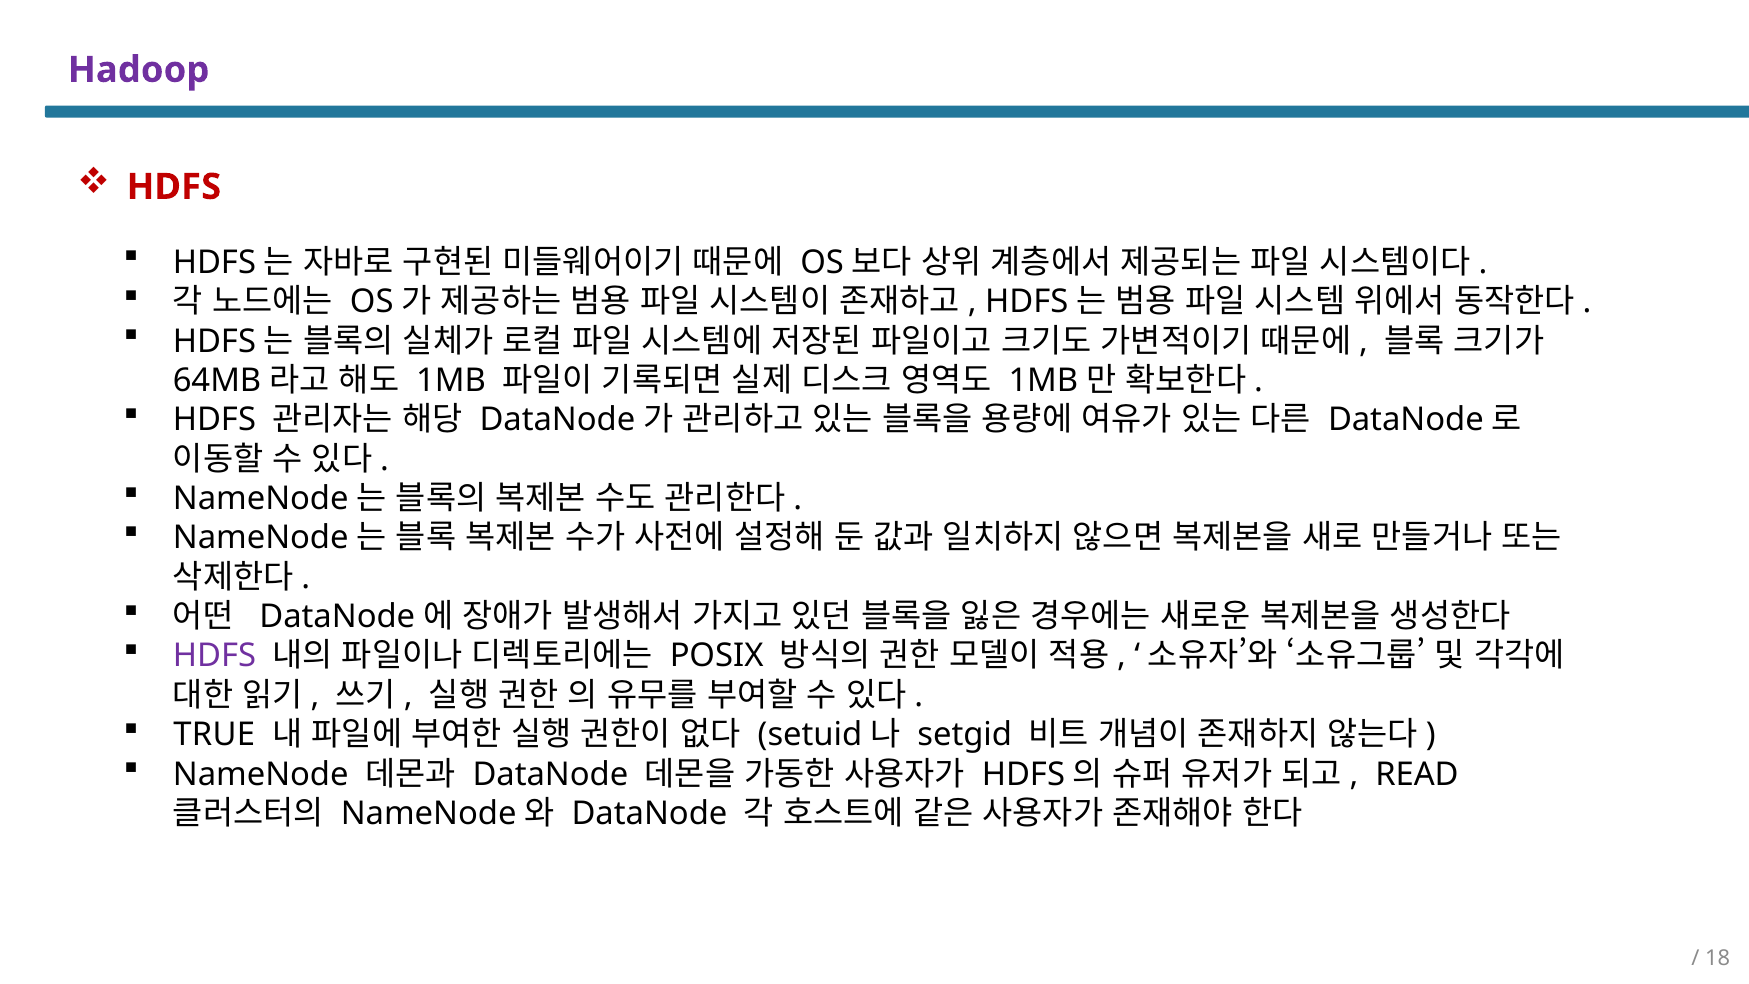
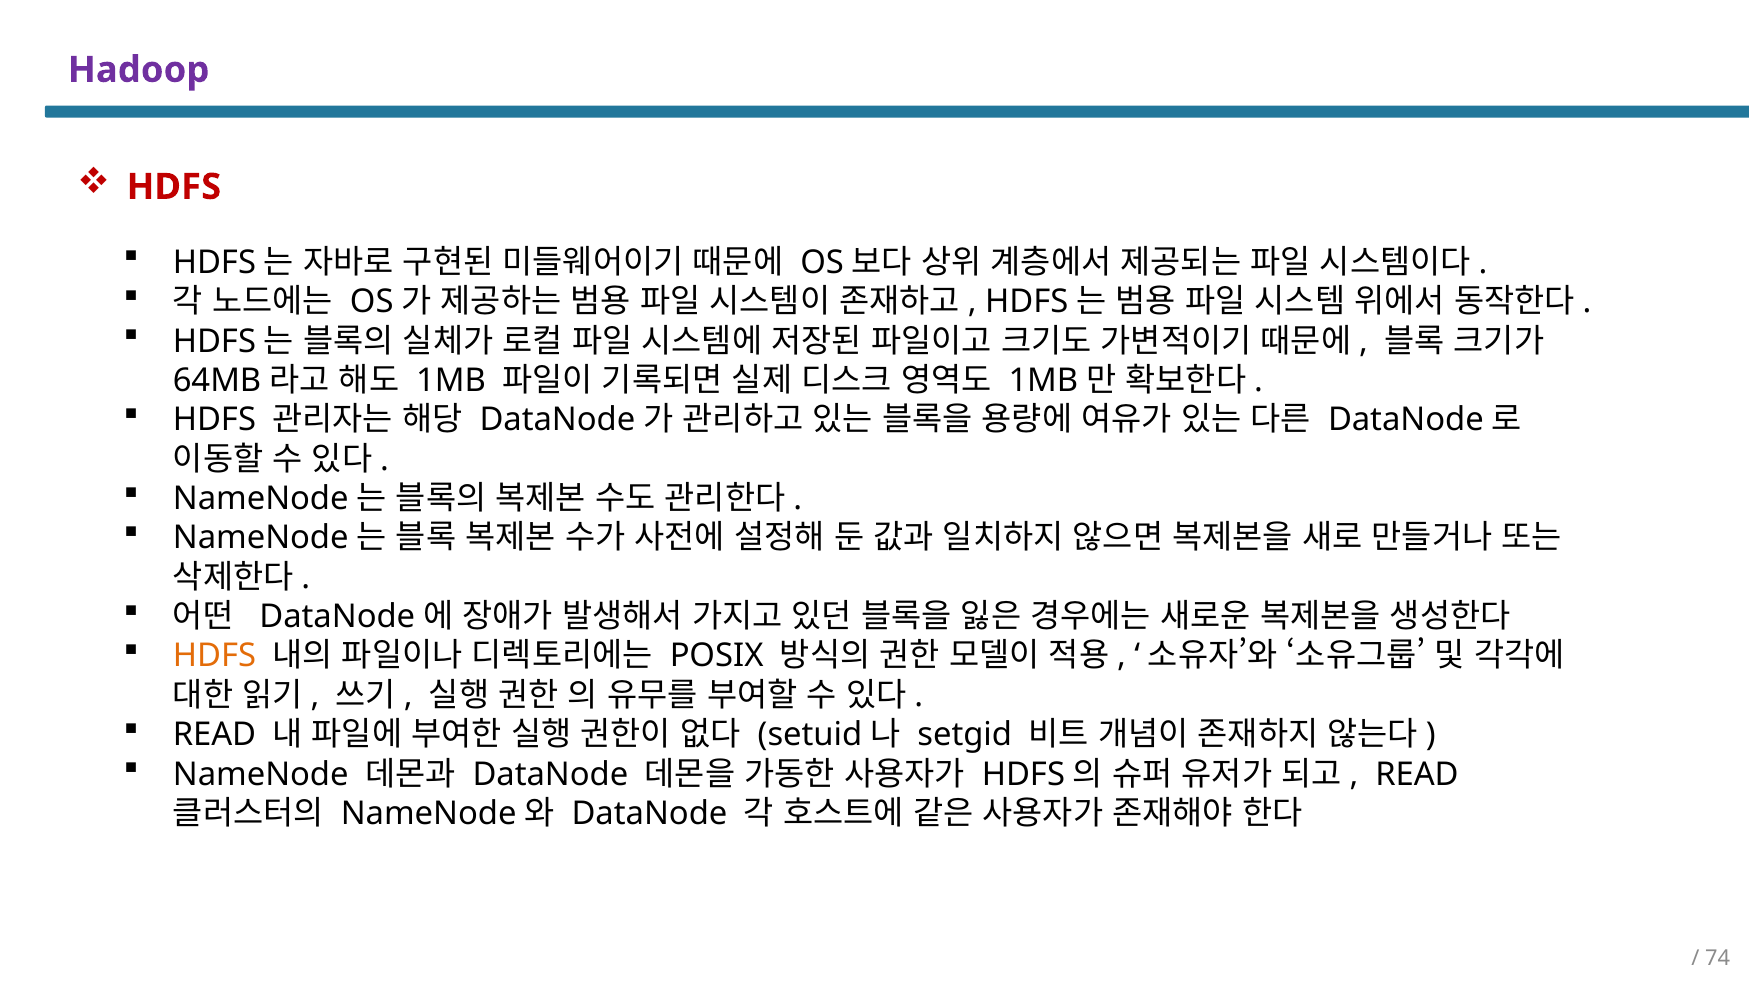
HDFS at (214, 656) colour: purple -> orange
TRUE at (214, 735): TRUE -> READ
18: 18 -> 74
